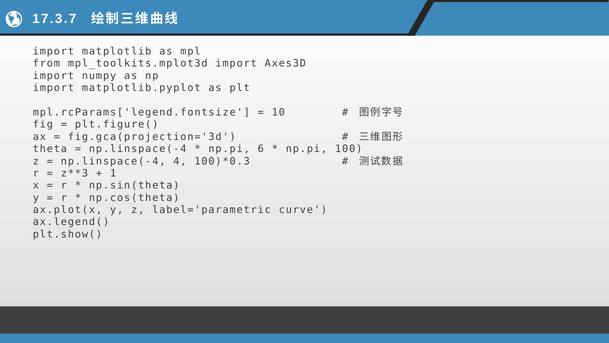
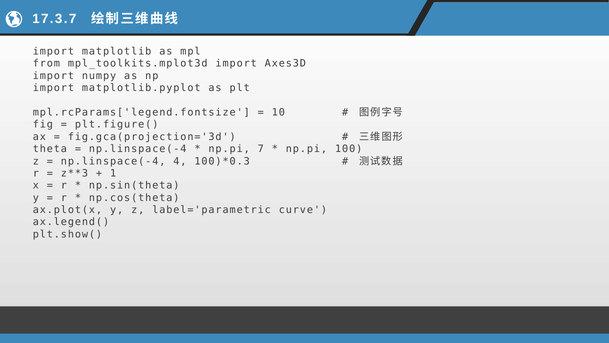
6: 6 -> 7
